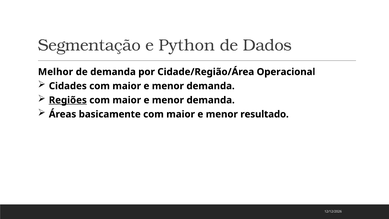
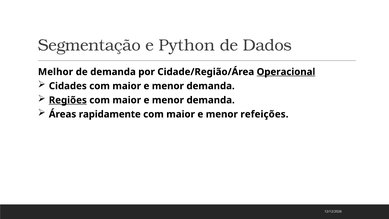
Operacional underline: none -> present
basicamente: basicamente -> rapidamente
resultado: resultado -> refeições
